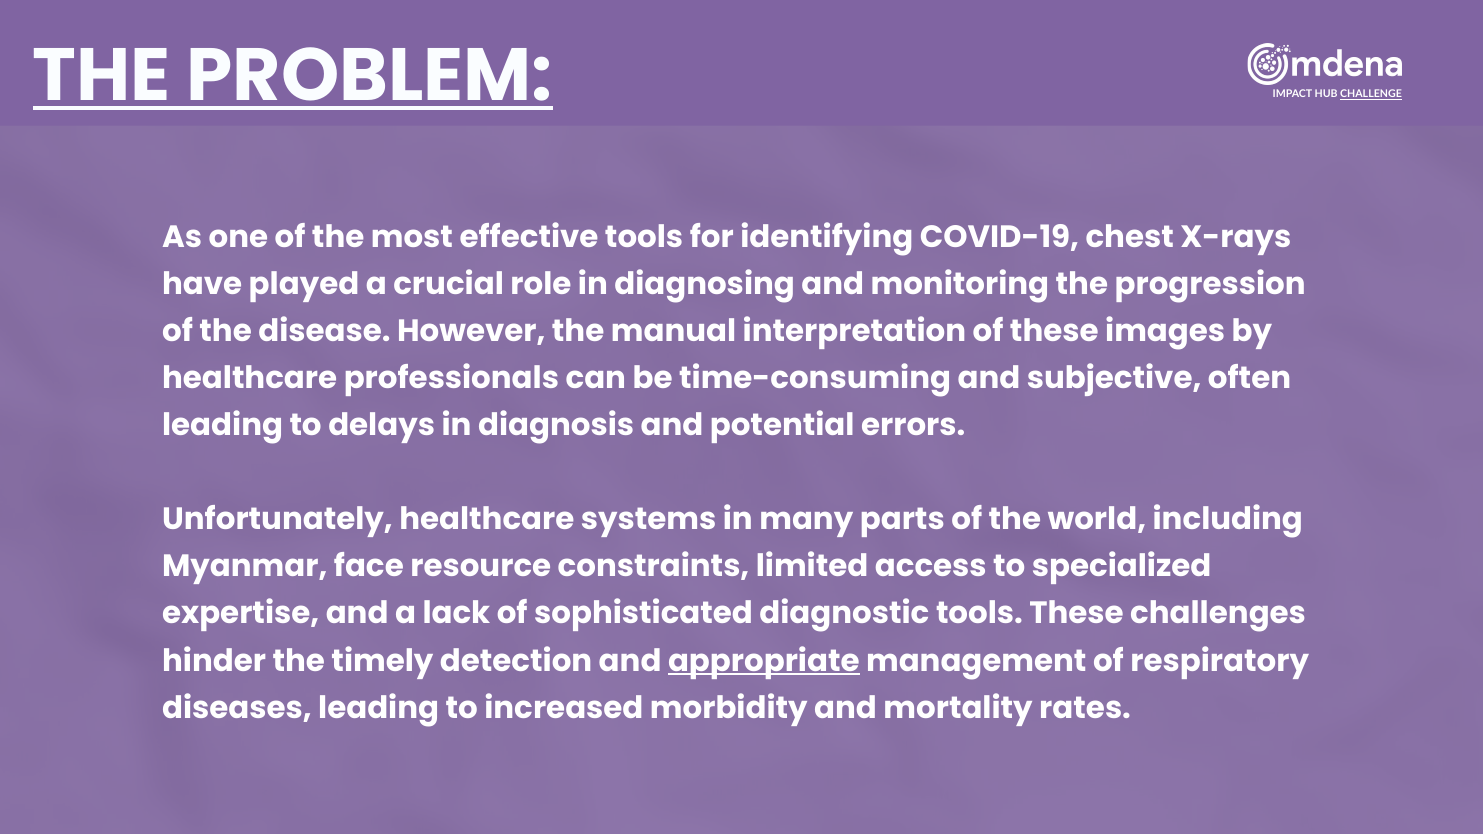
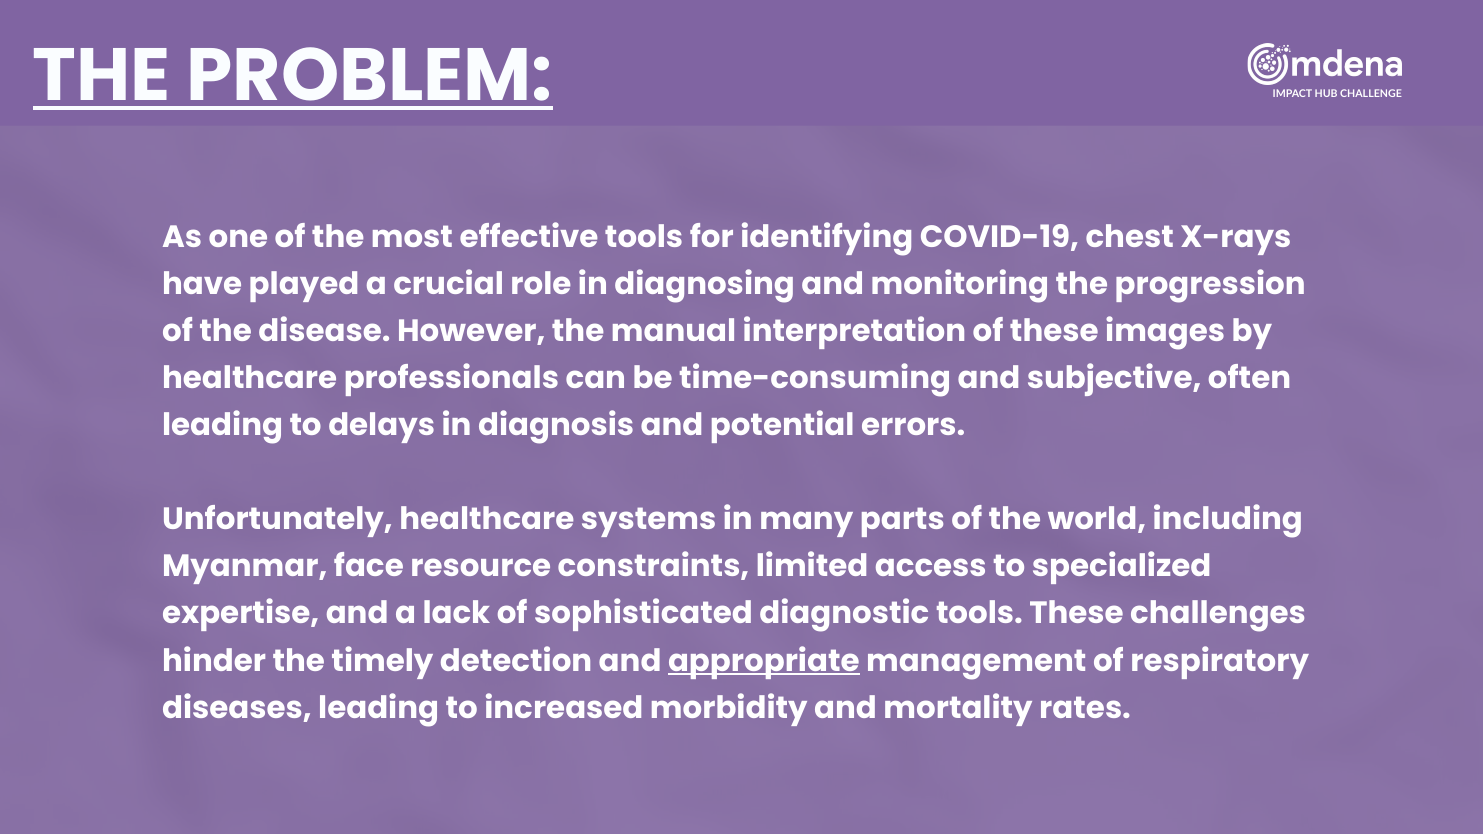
CHALLENGE underline: present -> none
